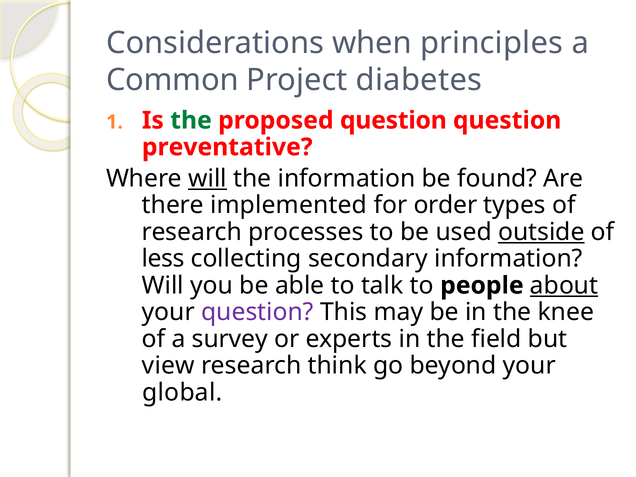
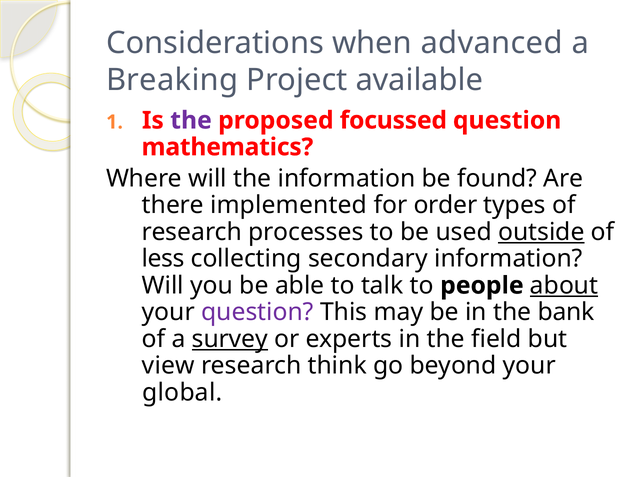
principles: principles -> advanced
Common: Common -> Breaking
diabetes: diabetes -> available
the at (191, 120) colour: green -> purple
proposed question: question -> focussed
preventative: preventative -> mathematics
will at (208, 179) underline: present -> none
knee: knee -> bank
survey underline: none -> present
